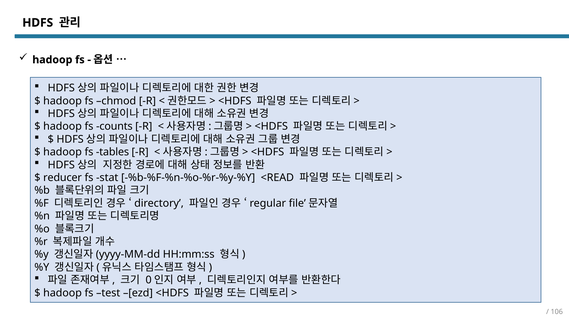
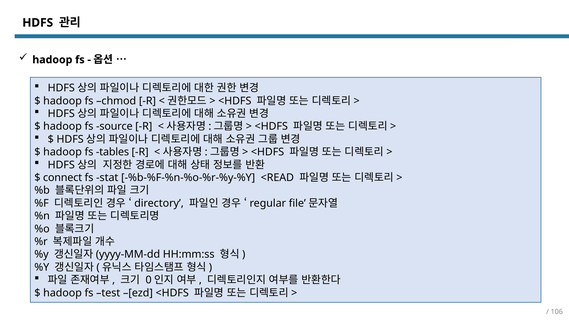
counts: counts -> source
reducer: reducer -> connect
